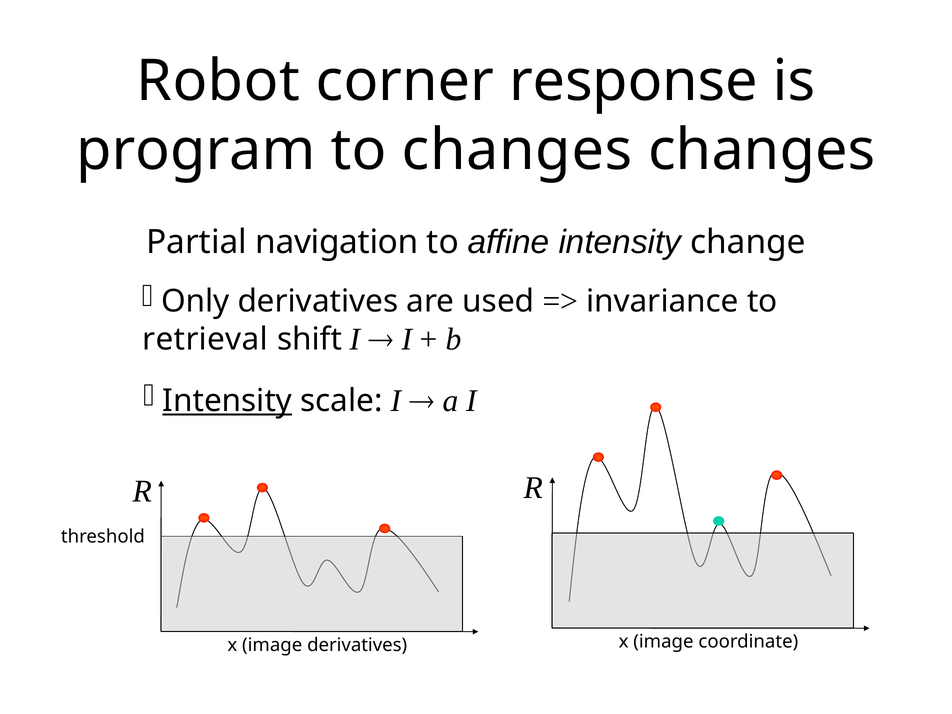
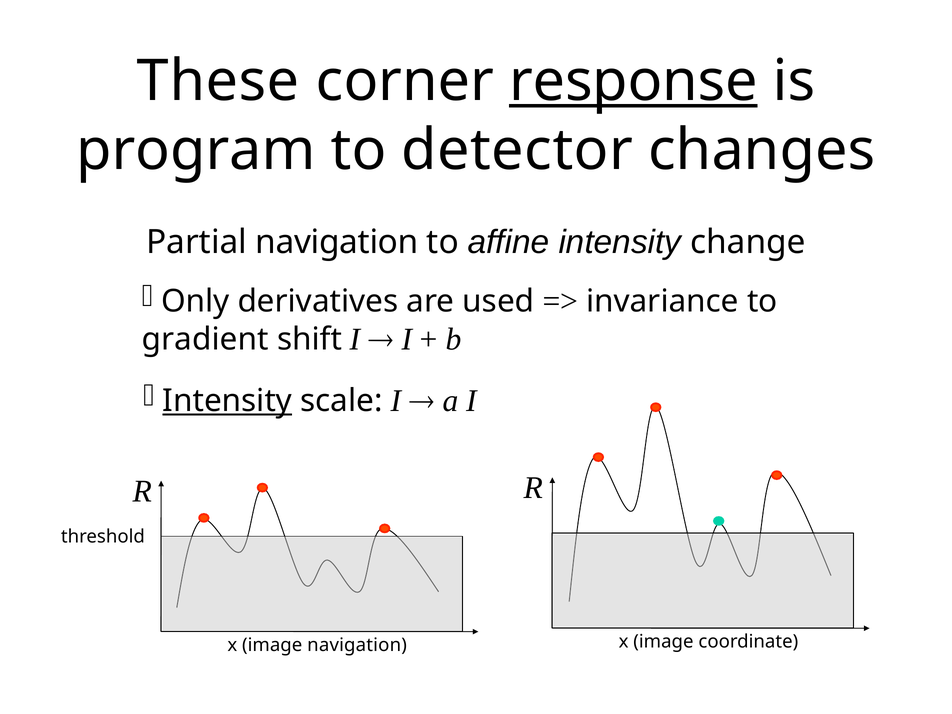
Robot: Robot -> These
response underline: none -> present
to changes: changes -> detector
retrieval: retrieval -> gradient
image derivatives: derivatives -> navigation
